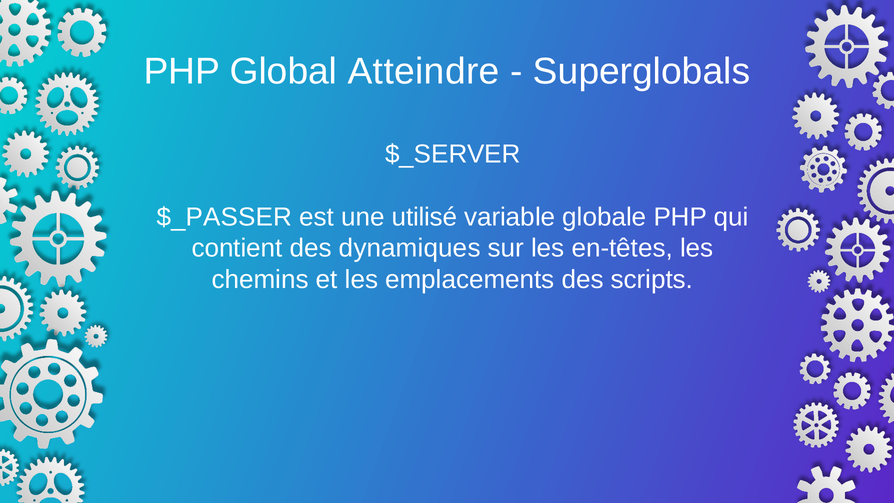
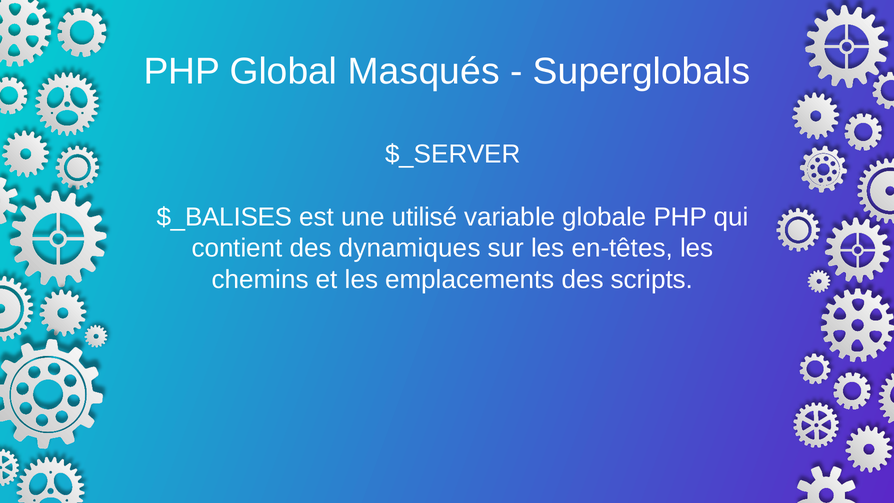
Atteindre: Atteindre -> Masqués
$_PASSER: $_PASSER -> $_BALISES
